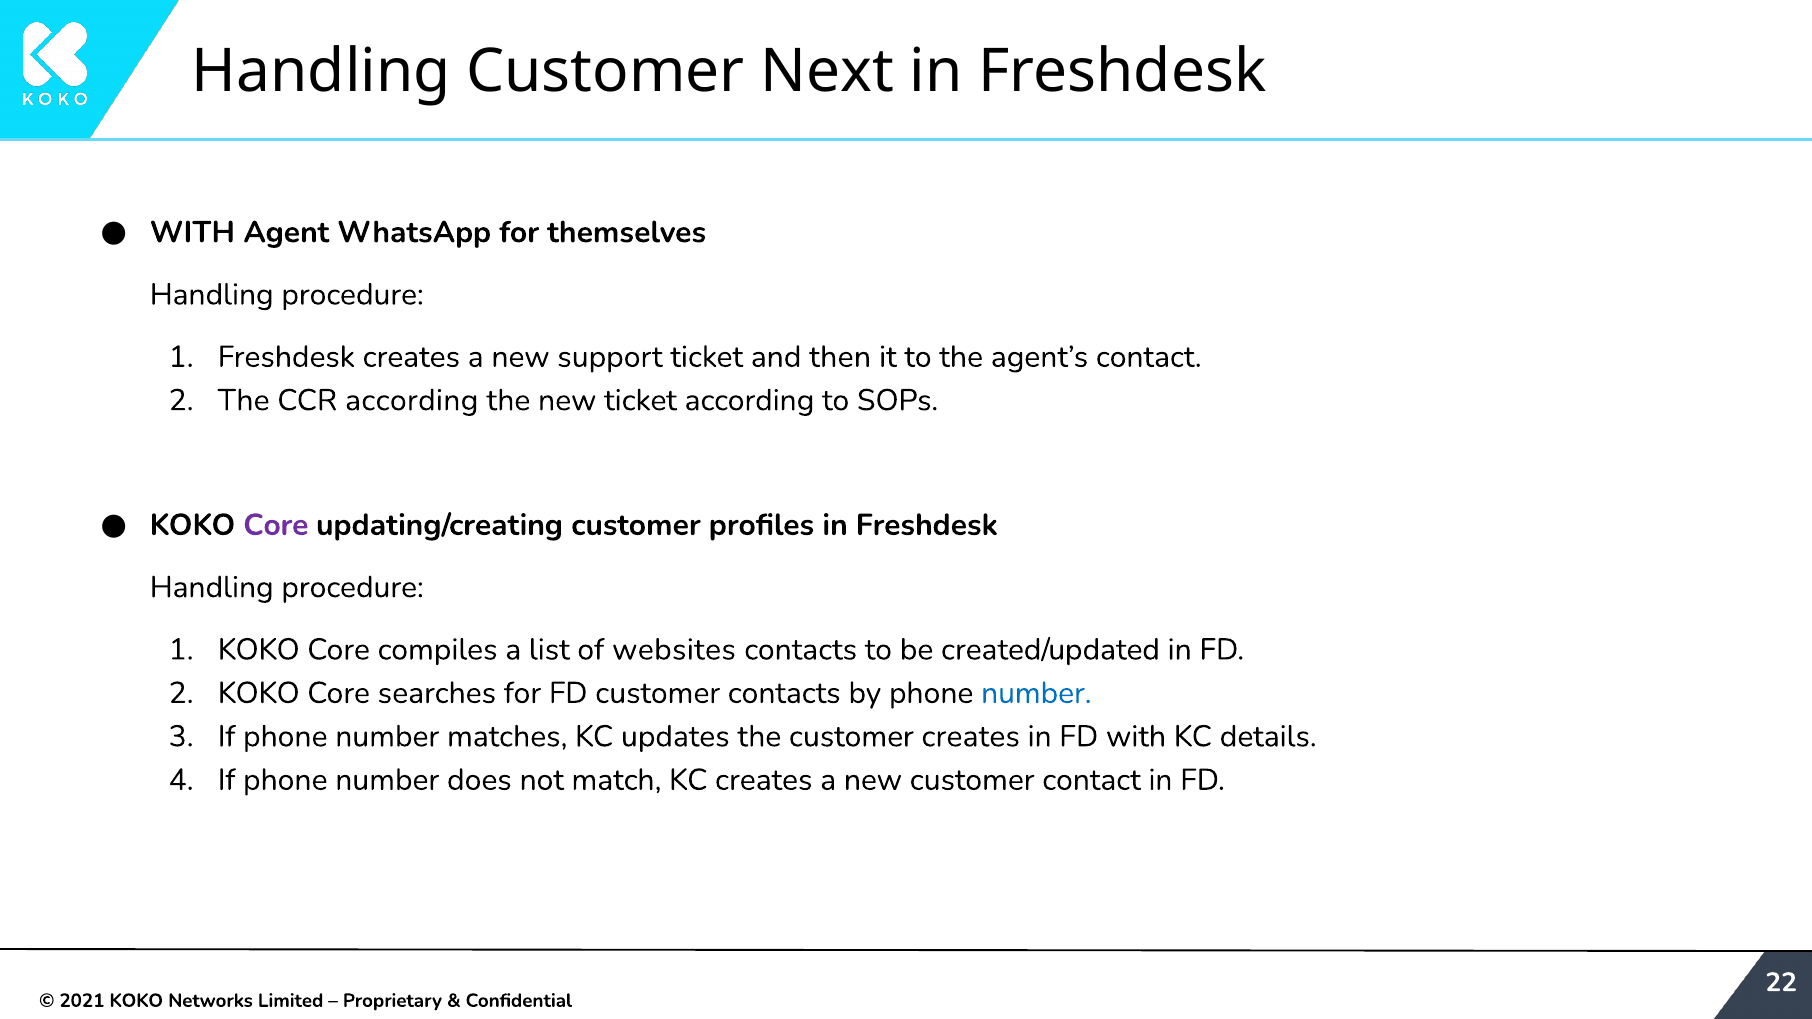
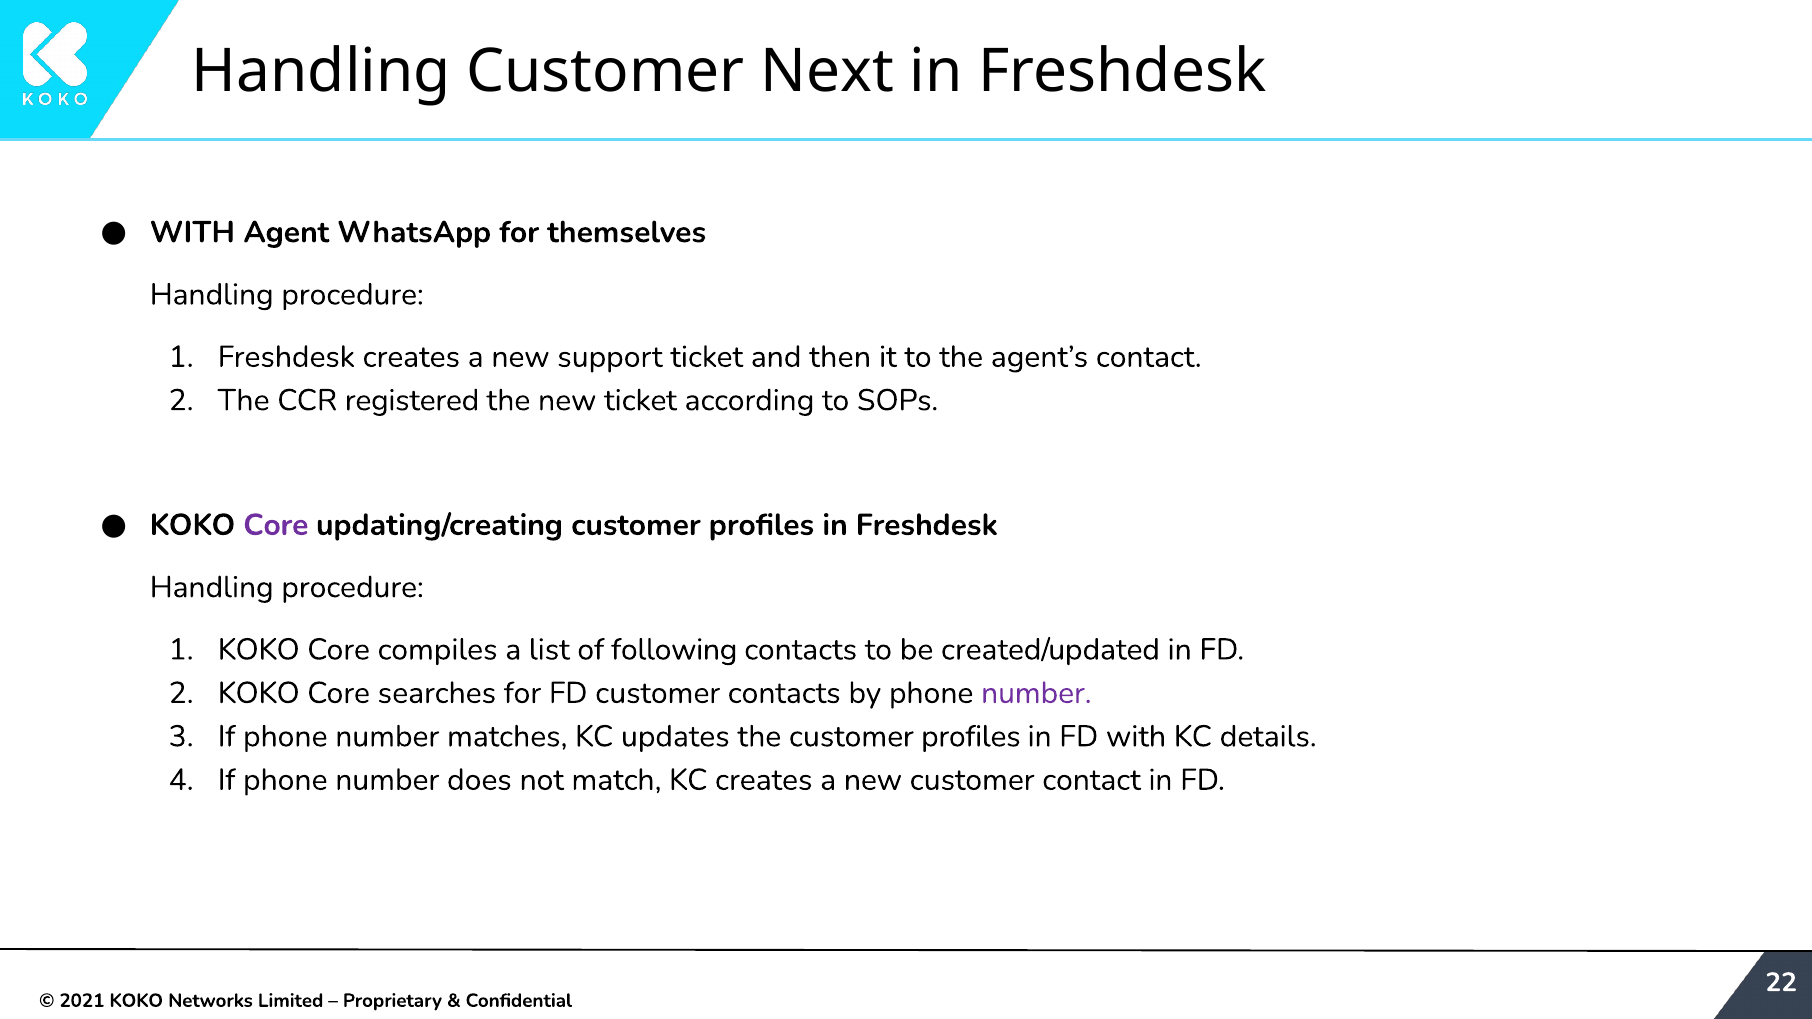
CCR according: according -> registered
websites: websites -> following
number at (1036, 693) colour: blue -> purple
the customer creates: creates -> profiles
